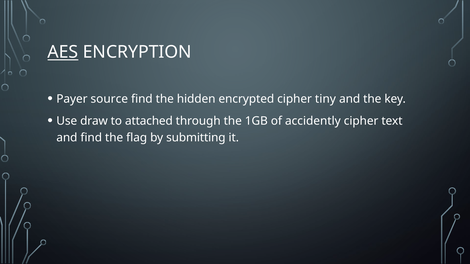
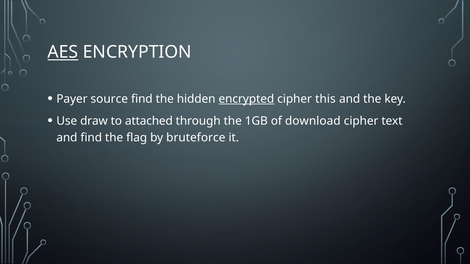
encrypted underline: none -> present
tiny: tiny -> this
accidently: accidently -> download
submitting: submitting -> bruteforce
